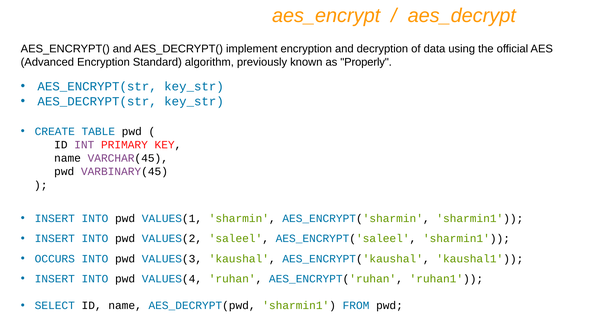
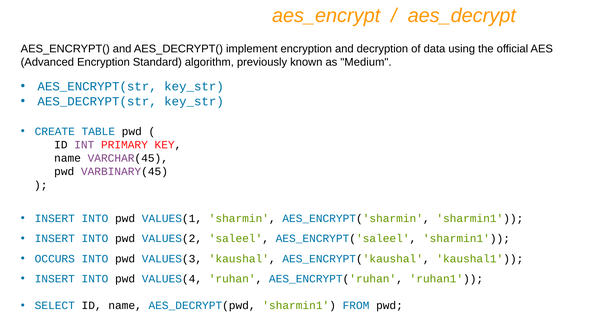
Properly: Properly -> Medium
